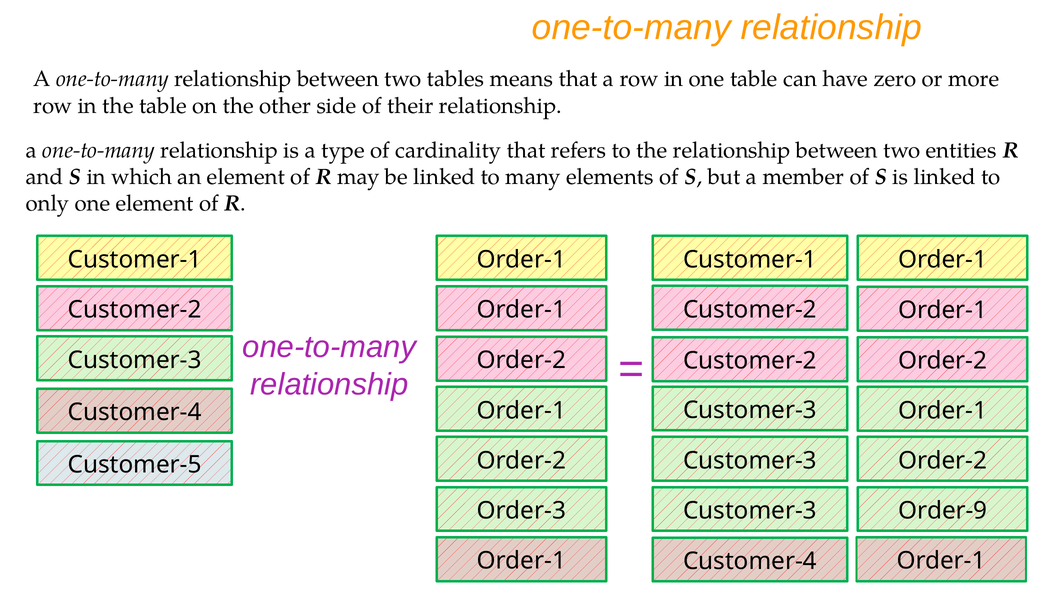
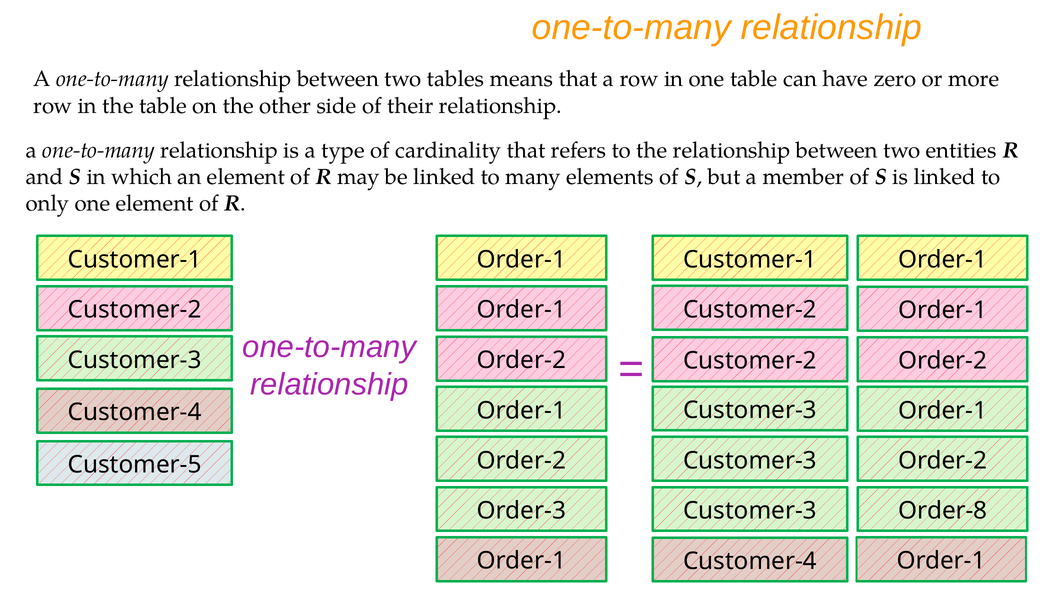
Order-9: Order-9 -> Order-8
